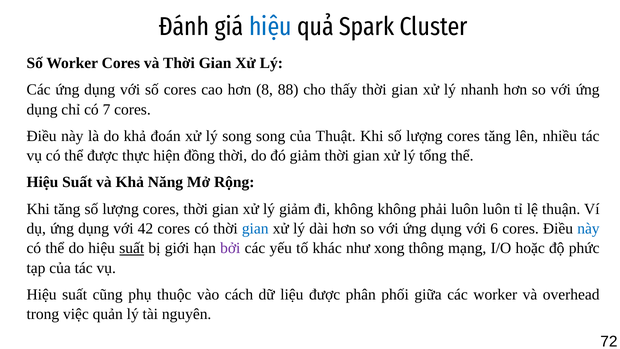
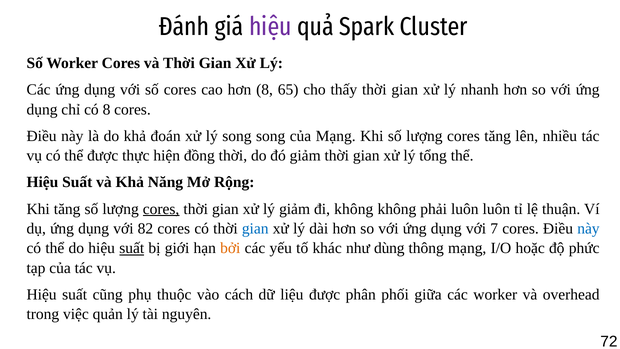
hiệu at (270, 27) colour: blue -> purple
88: 88 -> 65
có 7: 7 -> 8
của Thuật: Thuật -> Mạng
cores at (161, 209) underline: none -> present
42: 42 -> 82
6: 6 -> 7
bởi colour: purple -> orange
xong: xong -> dùng
